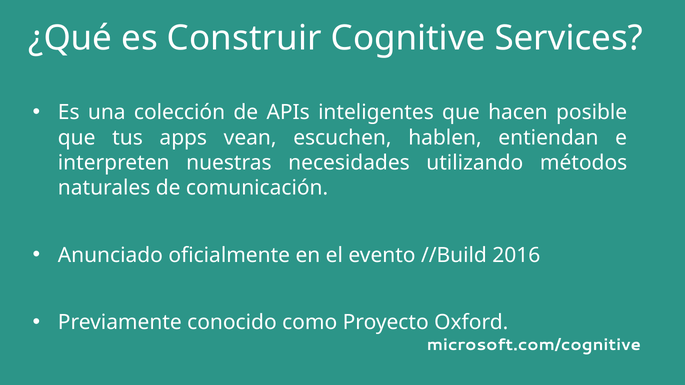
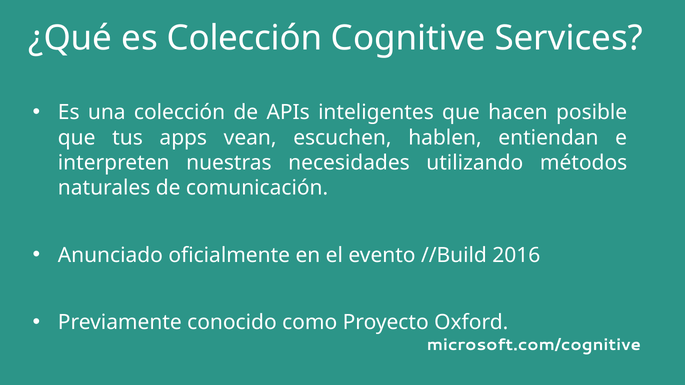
es Construir: Construir -> Colección
